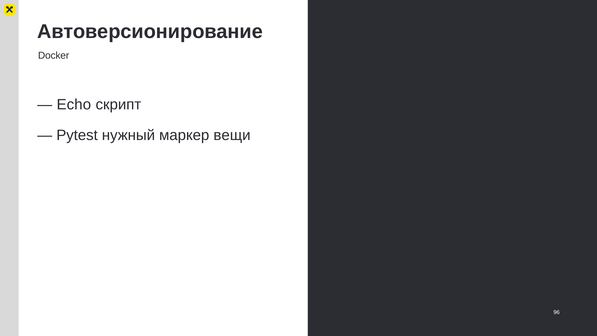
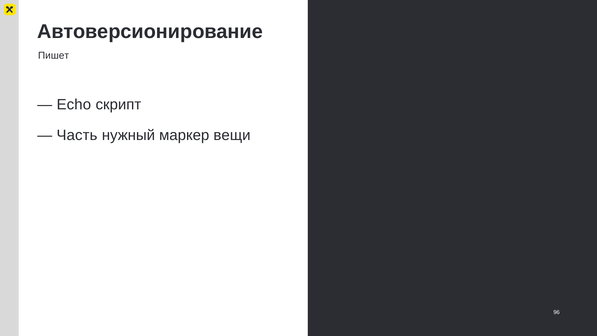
Docker: Docker -> Пишет
Pytest: Pytest -> Часть
